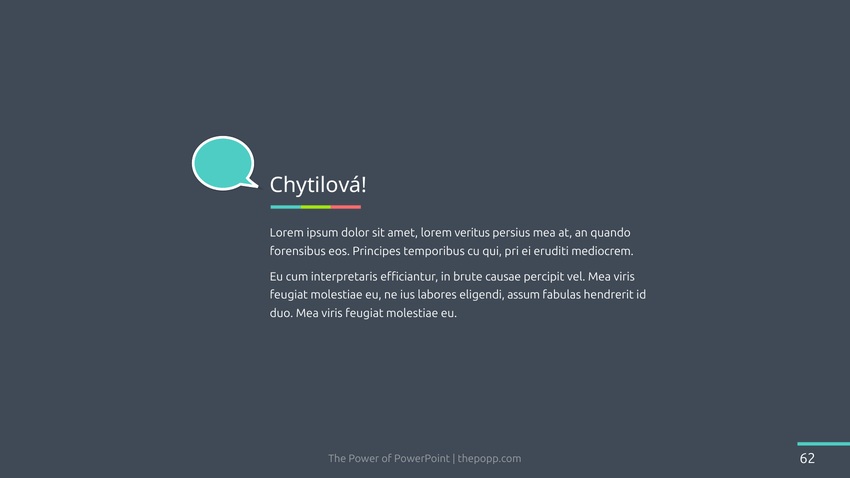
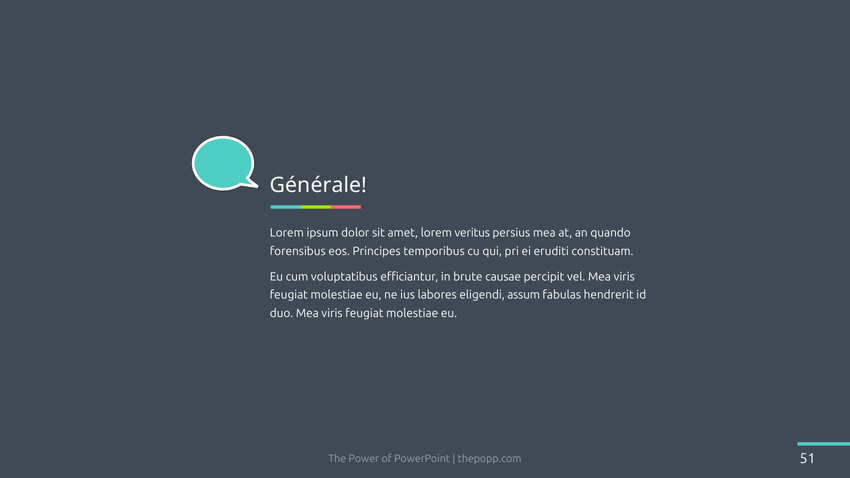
Chytilová: Chytilová -> Générale
mediocrem: mediocrem -> constituam
interpretaris: interpretaris -> voluptatibus
62: 62 -> 51
